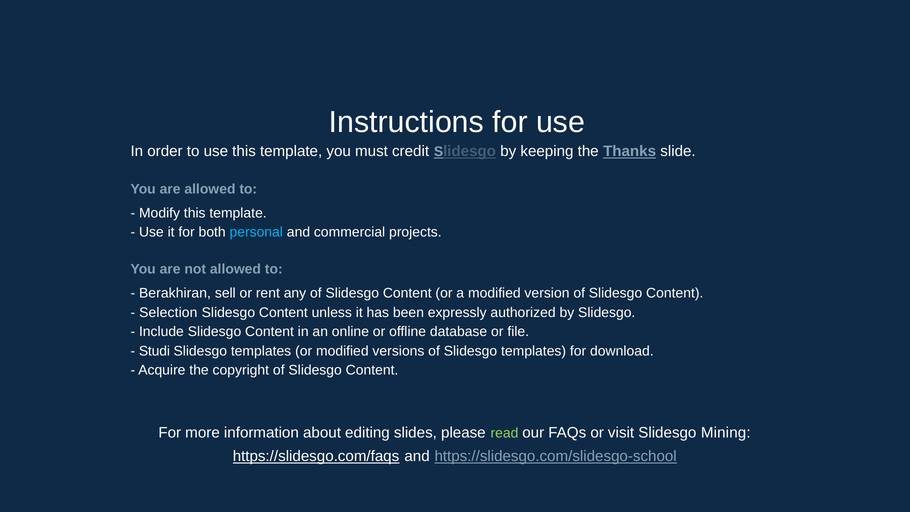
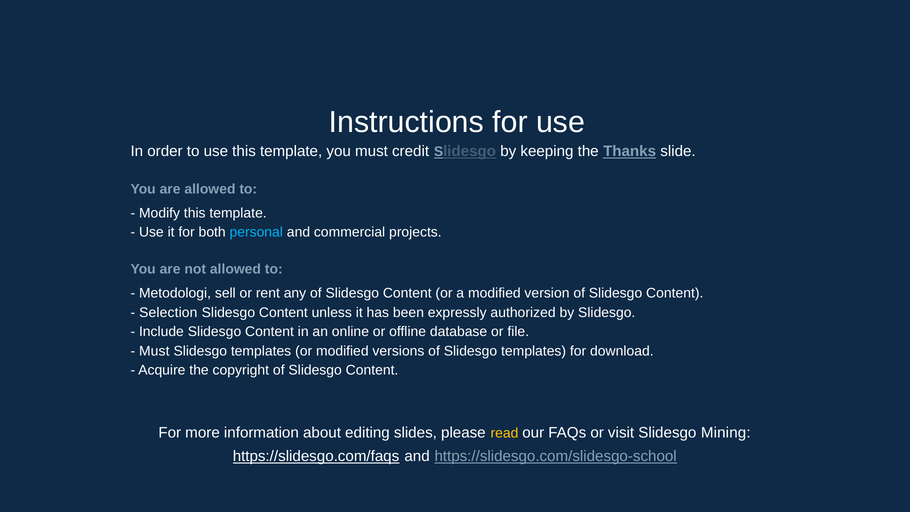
Berakhiran: Berakhiran -> Metodologi
Studi at (154, 351): Studi -> Must
read colour: light green -> yellow
